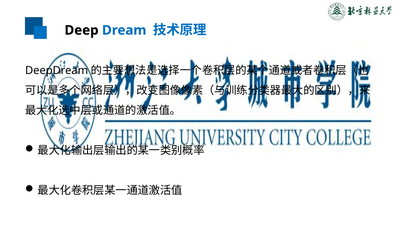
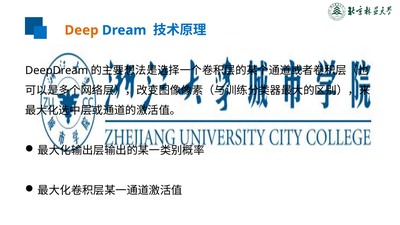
Deep colour: black -> orange
